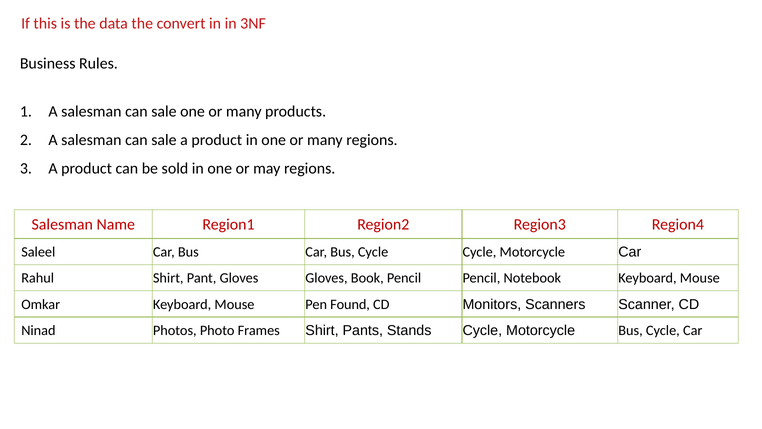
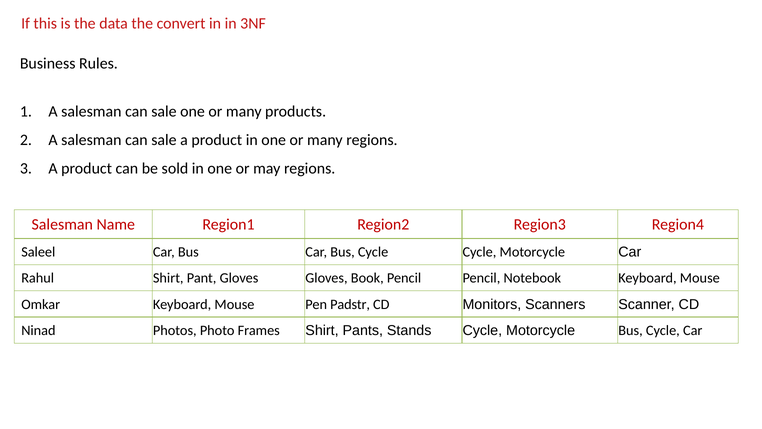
Found: Found -> Padstr
